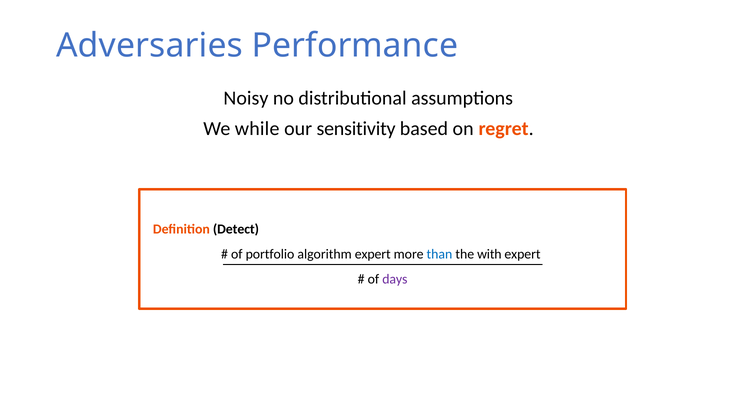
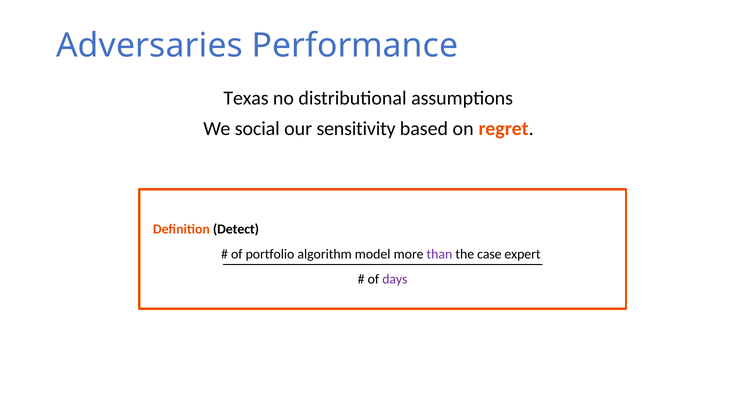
Noisy: Noisy -> Texas
while: while -> social
algorithm expert: expert -> model
than colour: blue -> purple
with: with -> case
